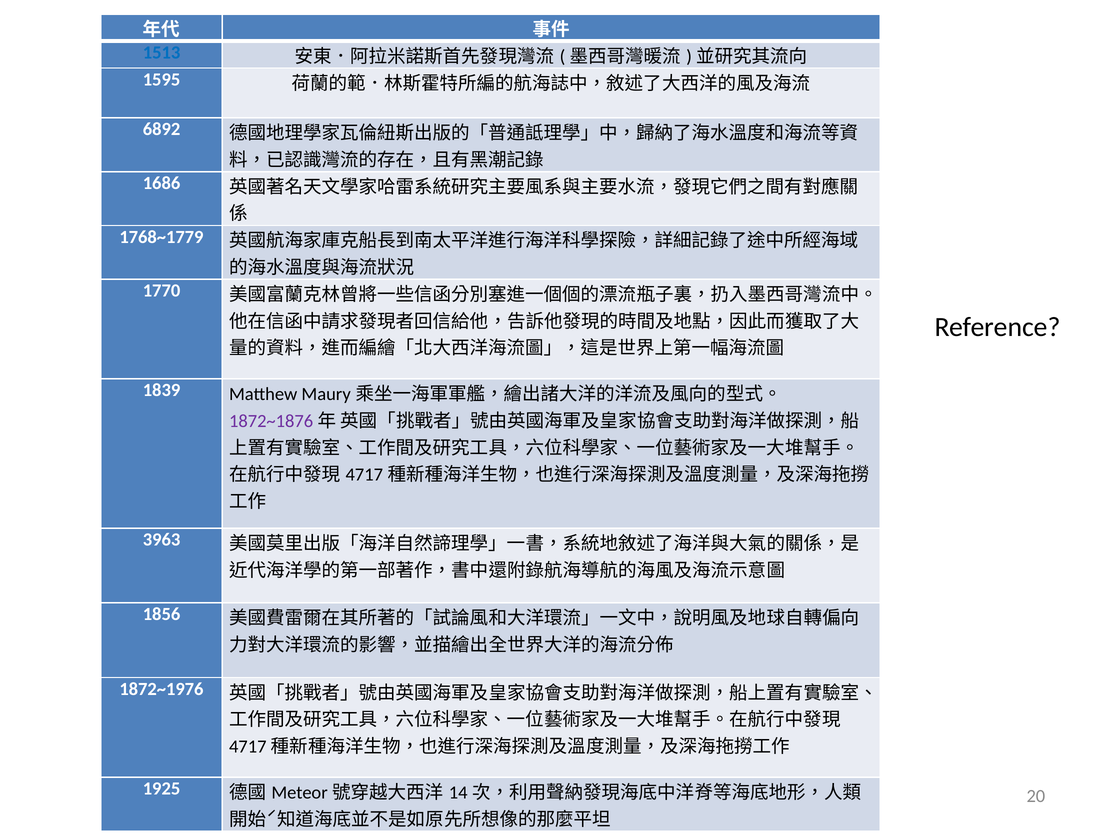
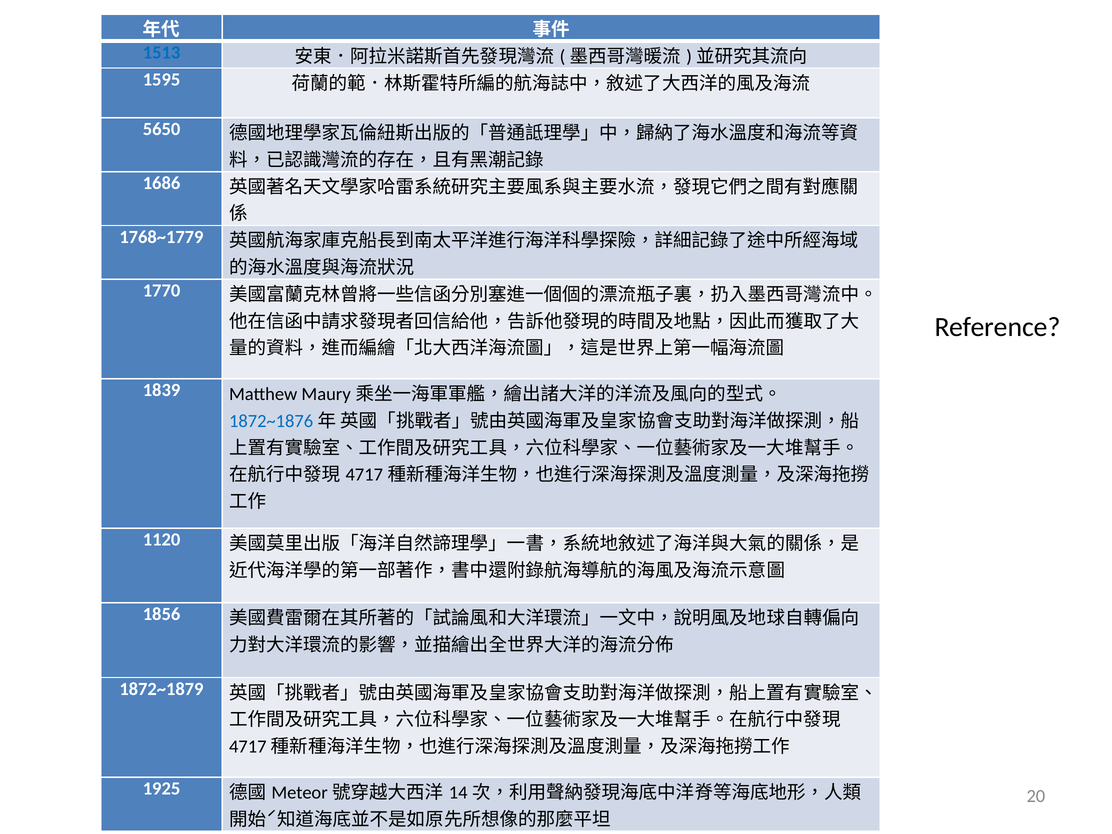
6892: 6892 -> 5650
1872~1876 colour: purple -> blue
3963: 3963 -> 1120
1872~1976: 1872~1976 -> 1872~1879
